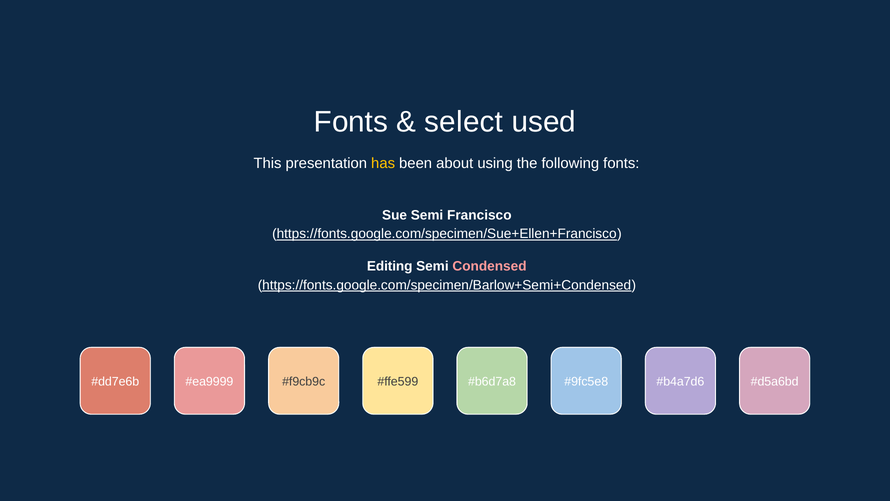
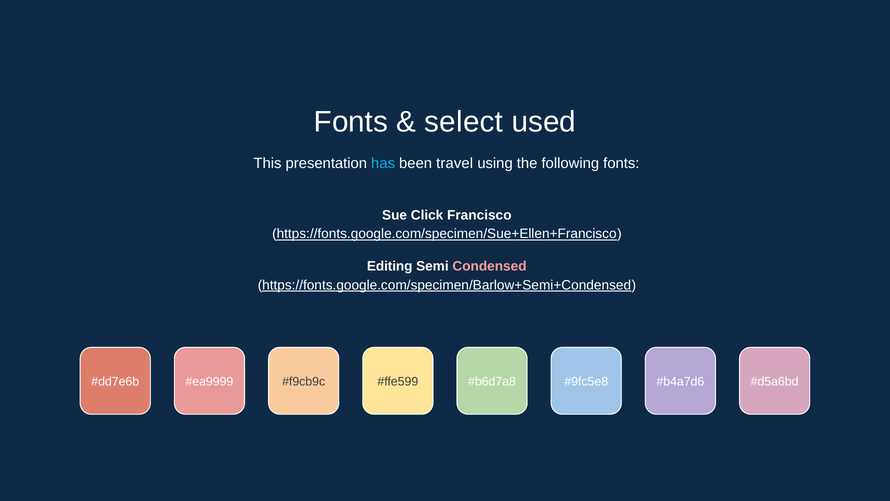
has colour: yellow -> light blue
about: about -> travel
Sue Semi: Semi -> Click
